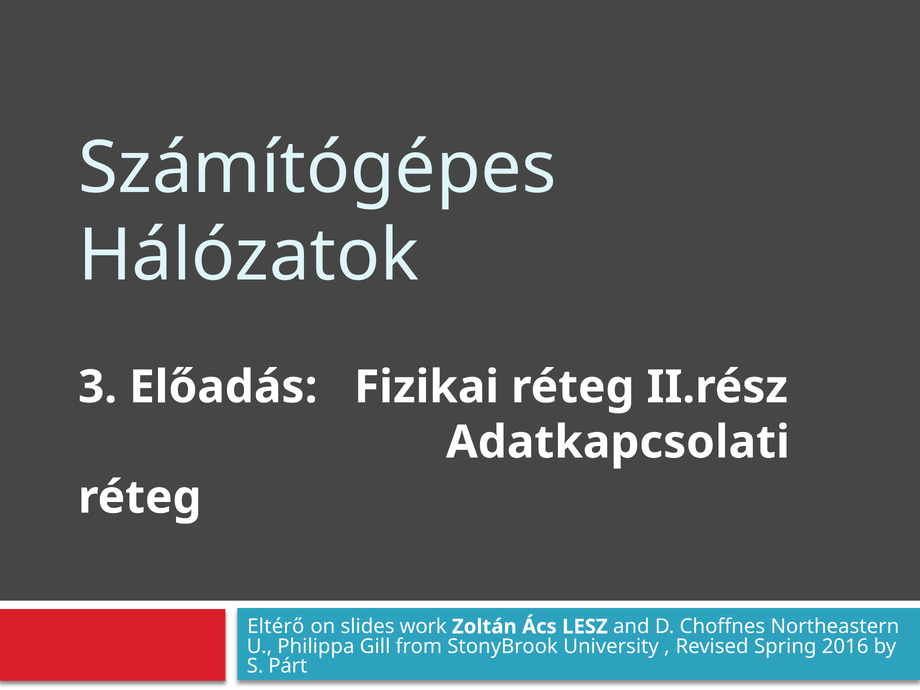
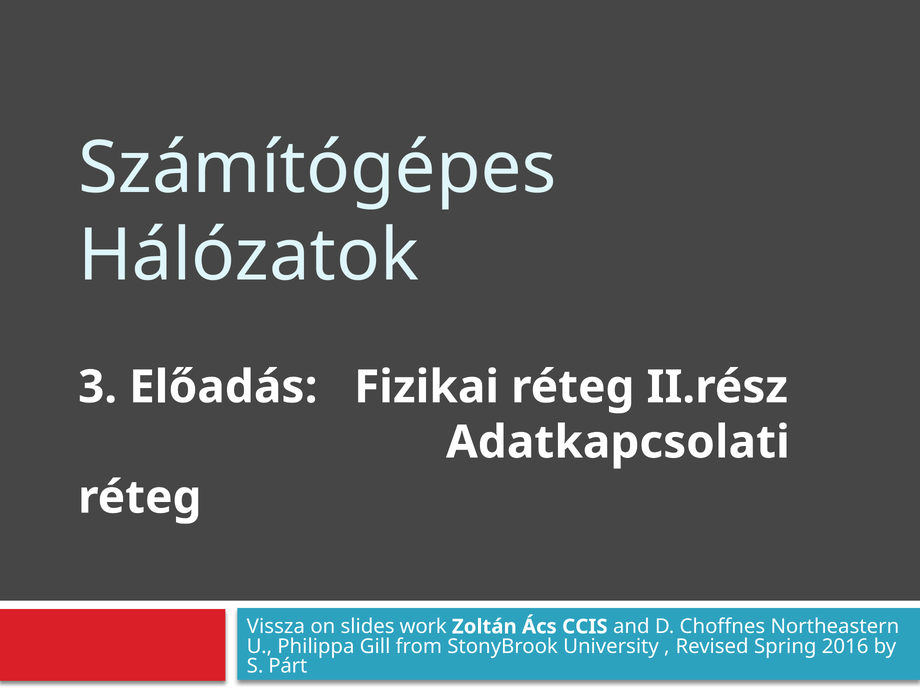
Eltérő: Eltérő -> Vissza
LESZ: LESZ -> CCIS
